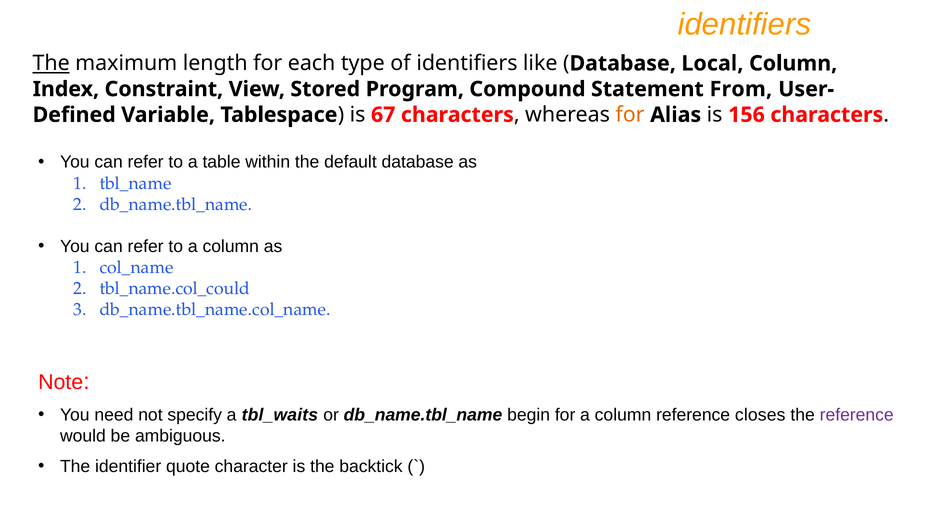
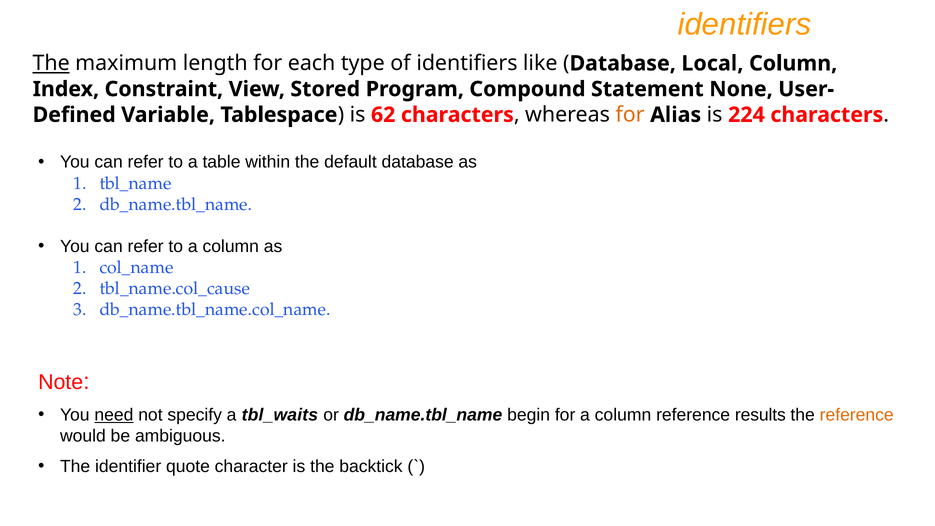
From: From -> None
67: 67 -> 62
156: 156 -> 224
tbl_name.col_could: tbl_name.col_could -> tbl_name.col_cause
need underline: none -> present
closes: closes -> results
reference at (857, 415) colour: purple -> orange
